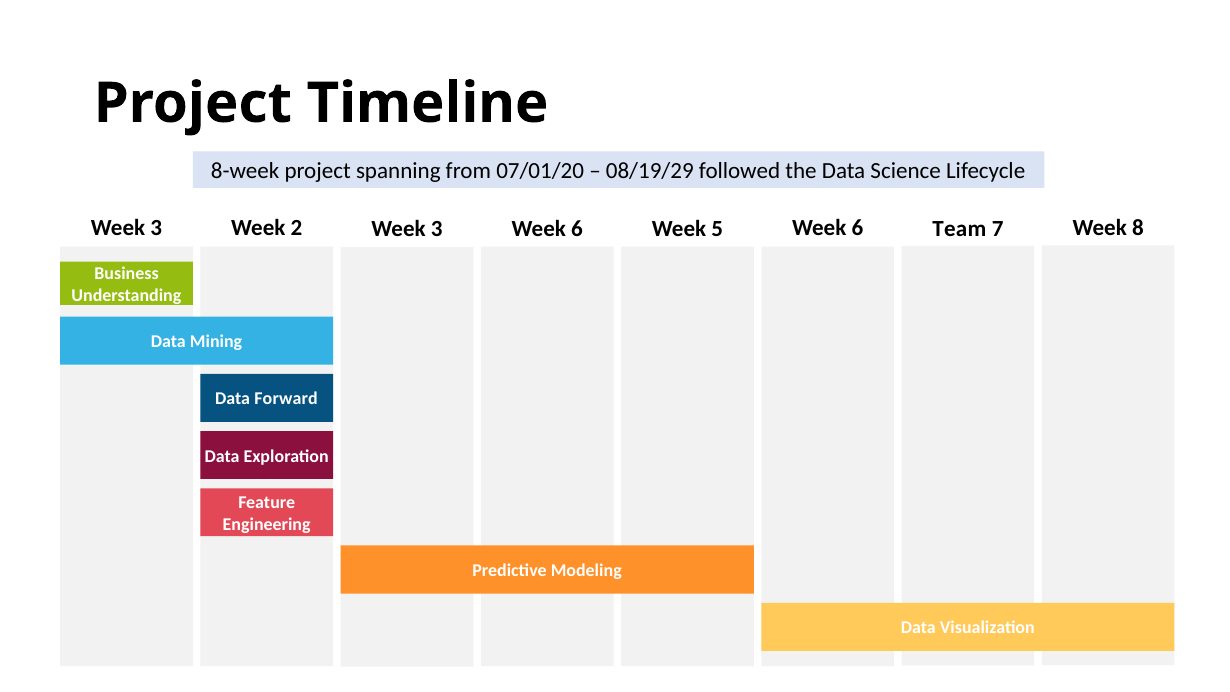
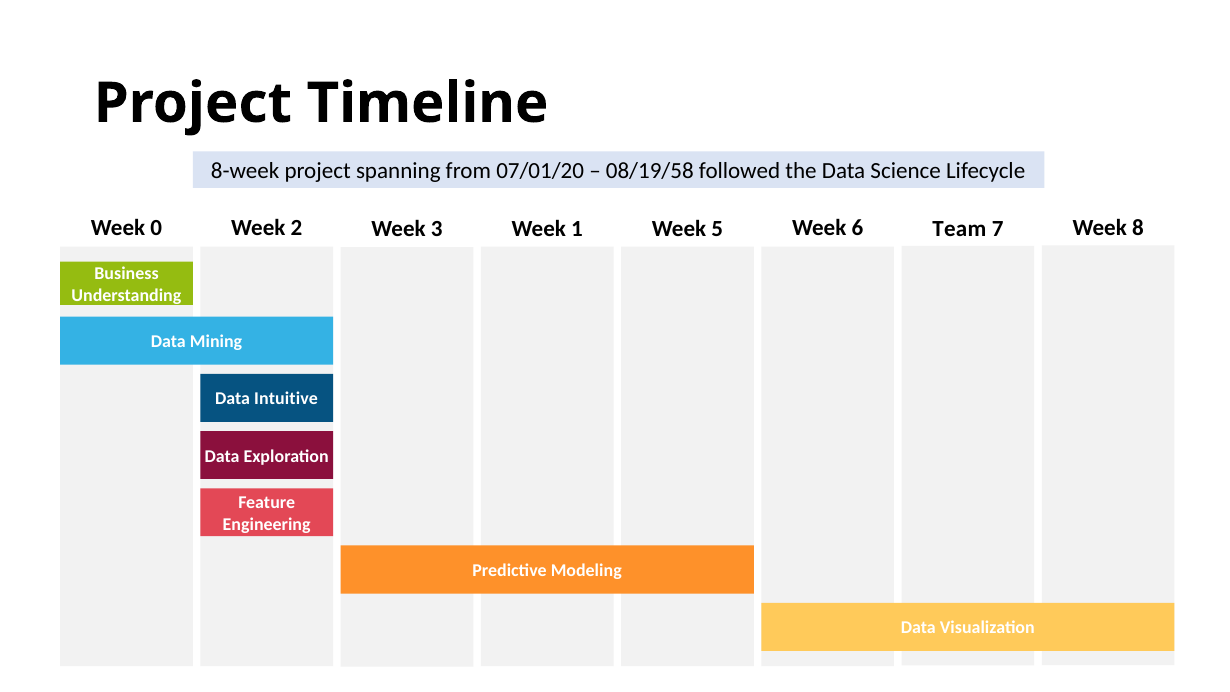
08/19/29: 08/19/29 -> 08/19/58
3 at (156, 228): 3 -> 0
3 Week 6: 6 -> 1
Forward: Forward -> Intuitive
